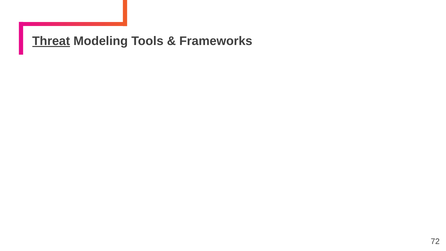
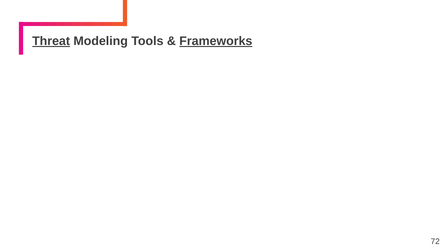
Frameworks underline: none -> present
